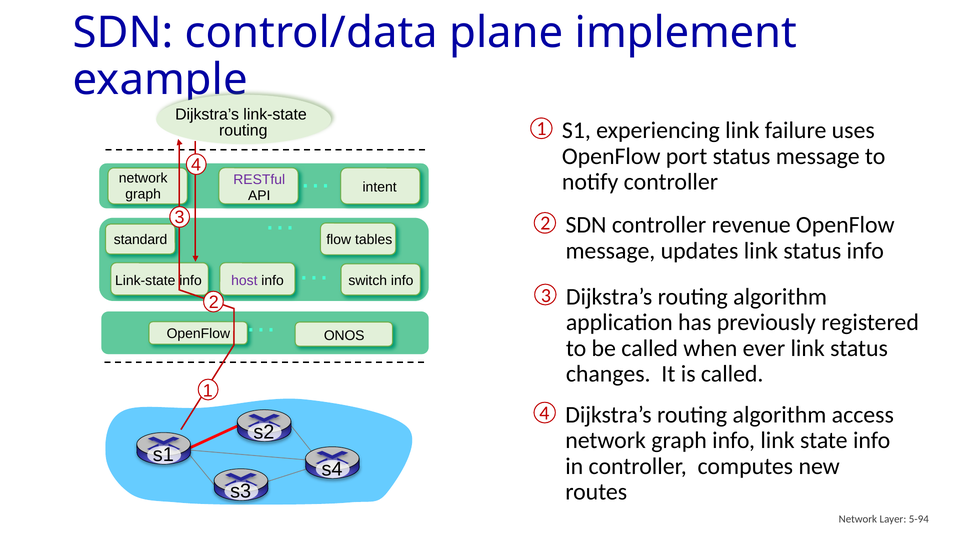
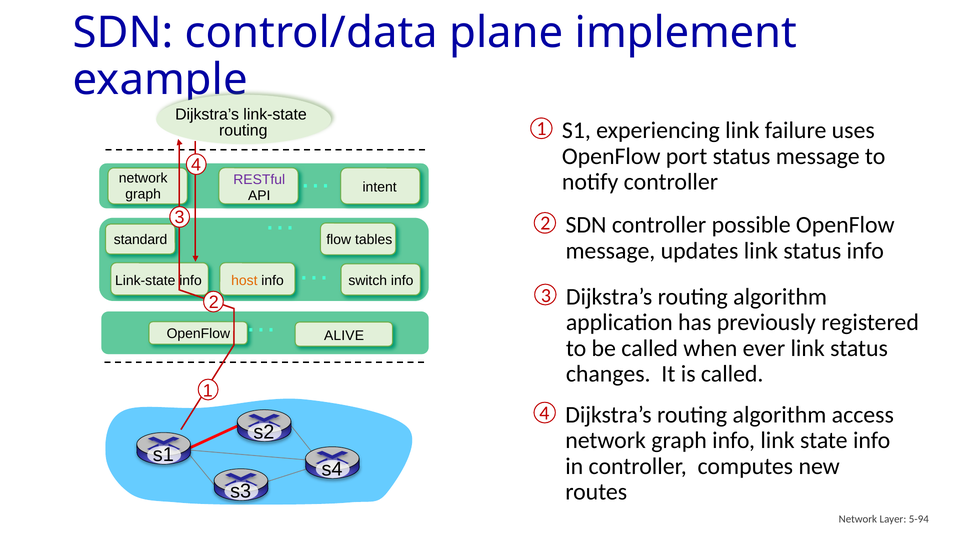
revenue: revenue -> possible
host colour: purple -> orange
ONOS: ONOS -> ALIVE
